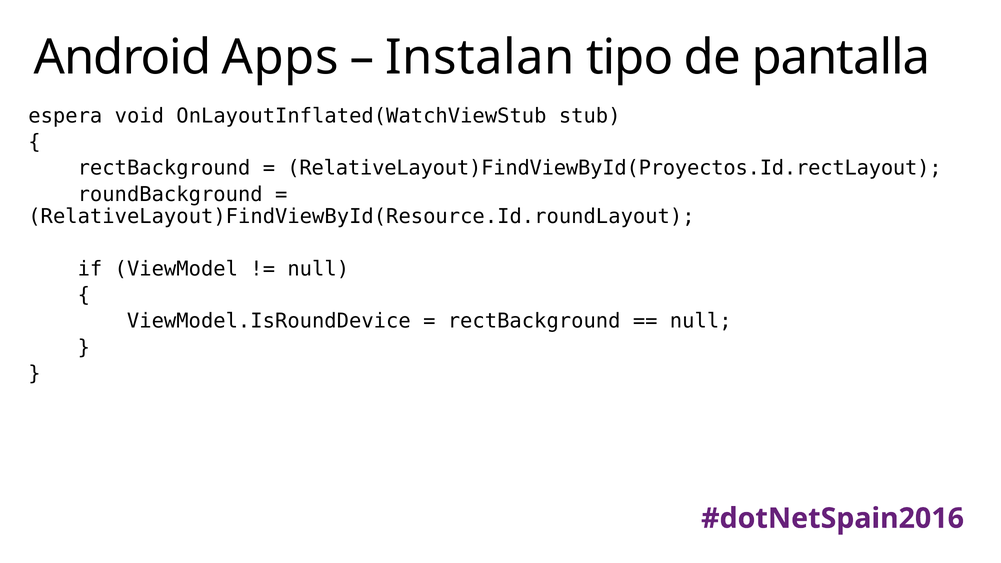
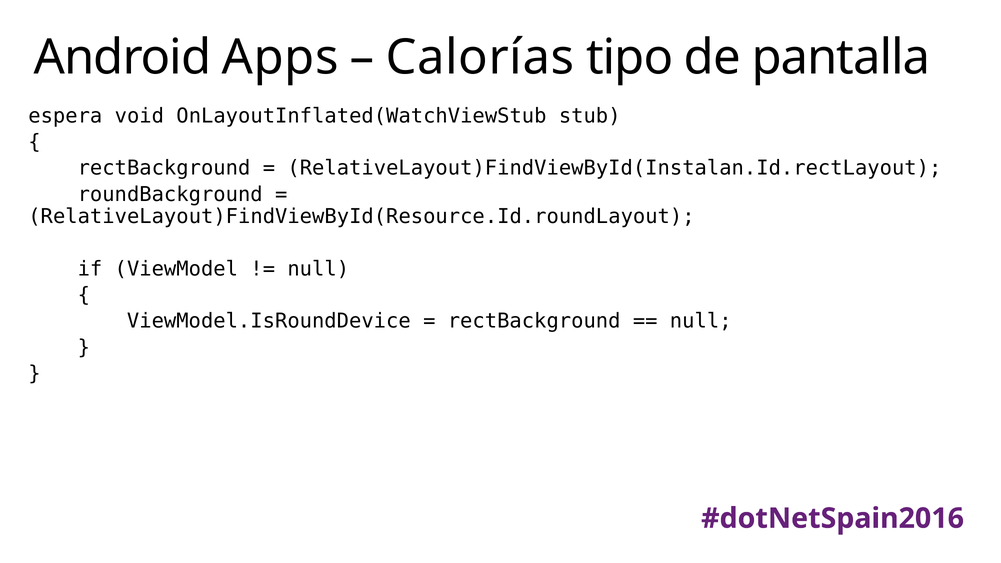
Instalan: Instalan -> Calorías
RelativeLayout)FindViewById(Proyectos.Id.rectLayout: RelativeLayout)FindViewById(Proyectos.Id.rectLayout -> RelativeLayout)FindViewById(Instalan.Id.rectLayout
